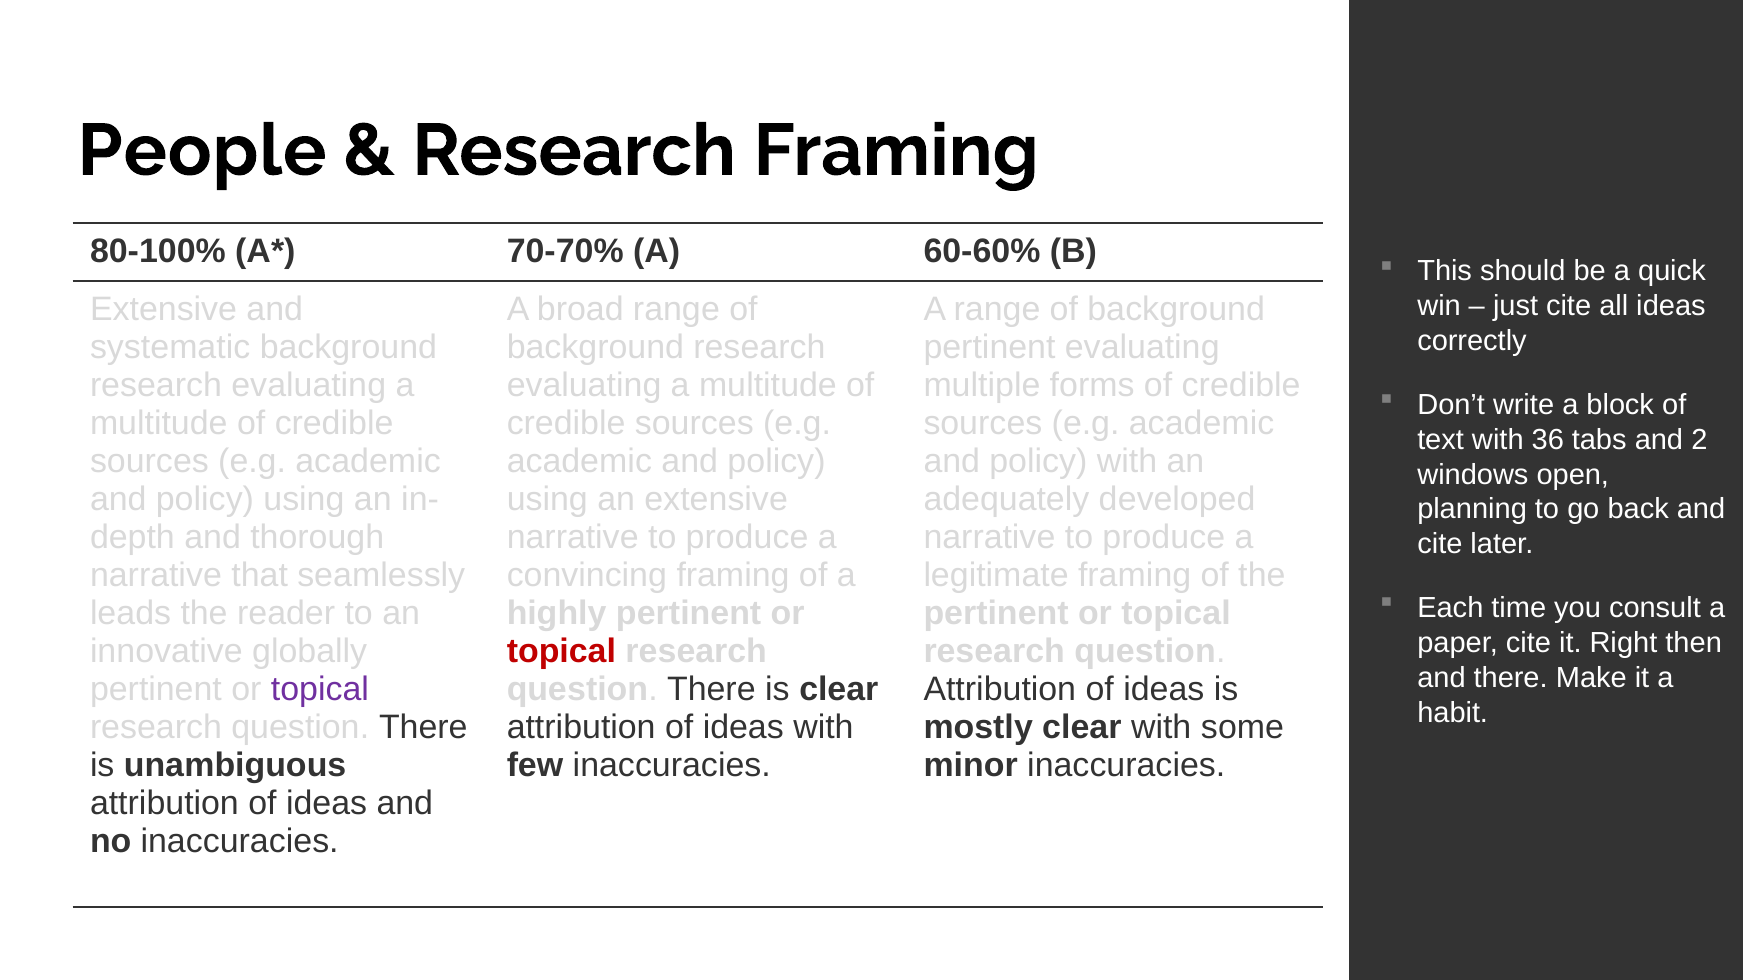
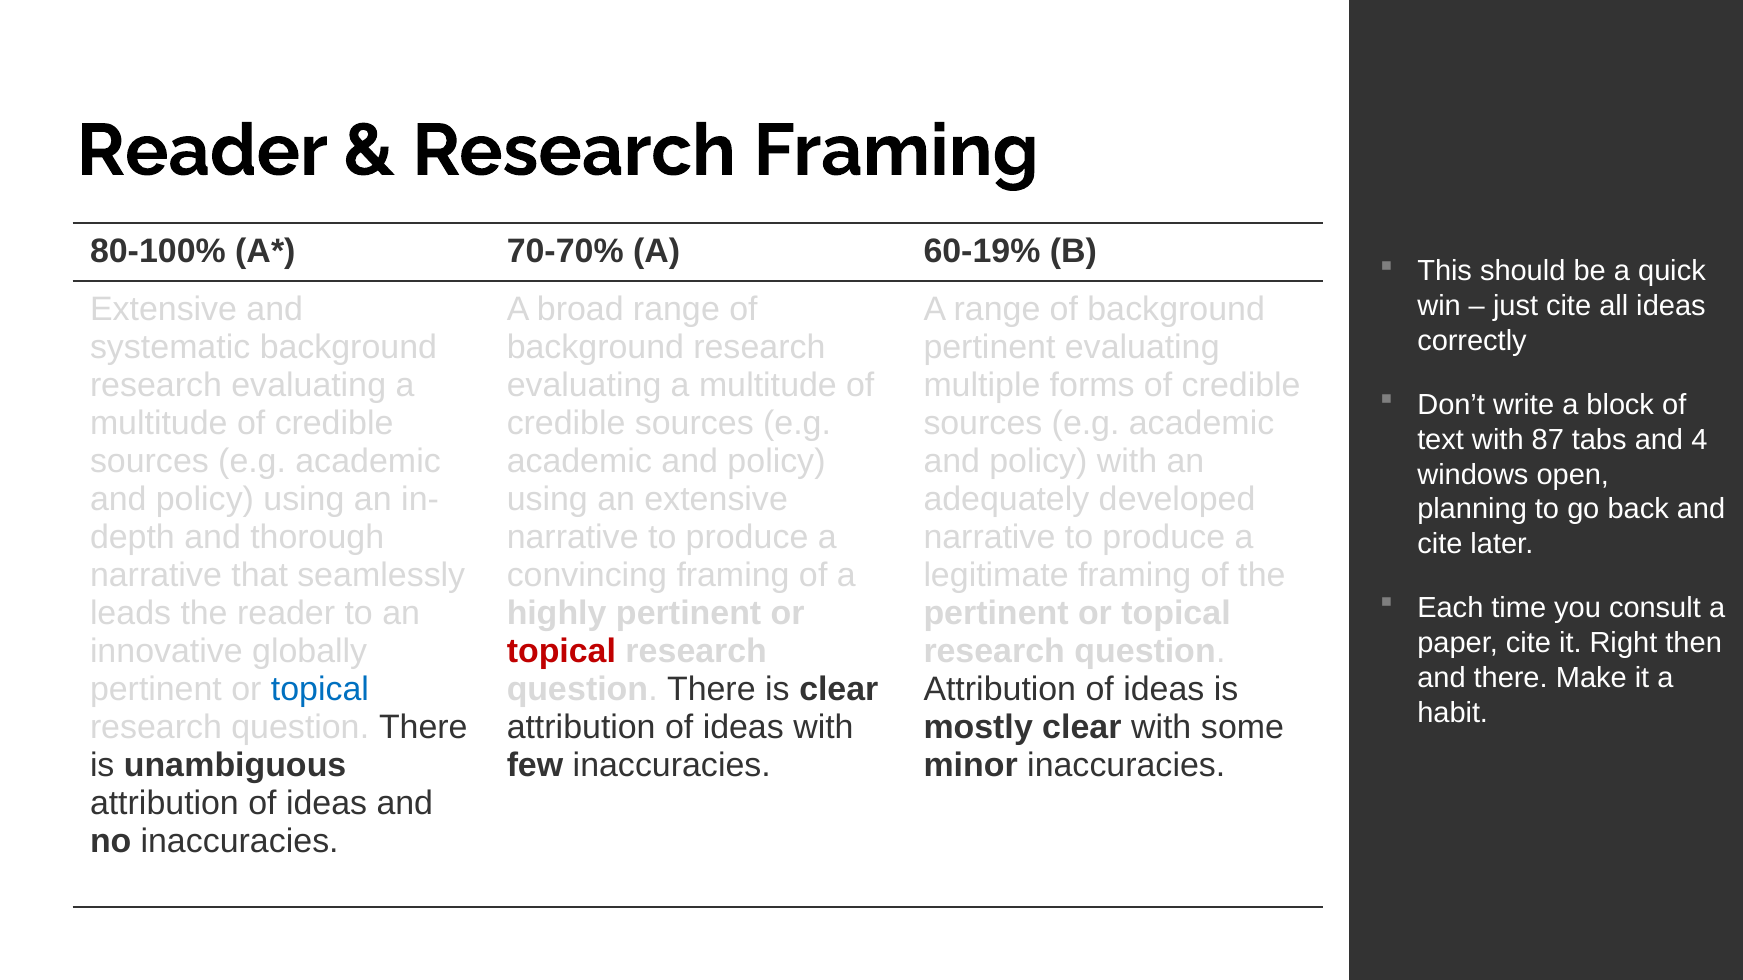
People at (202, 151): People -> Reader
60-60%: 60-60% -> 60-19%
36: 36 -> 87
2: 2 -> 4
topical at (320, 690) colour: purple -> blue
